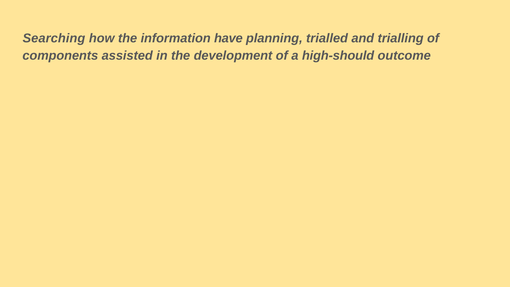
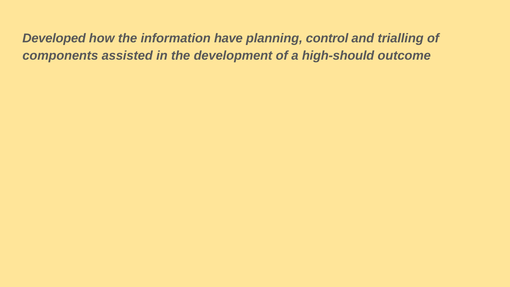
Searching: Searching -> Developed
trialled: trialled -> control
